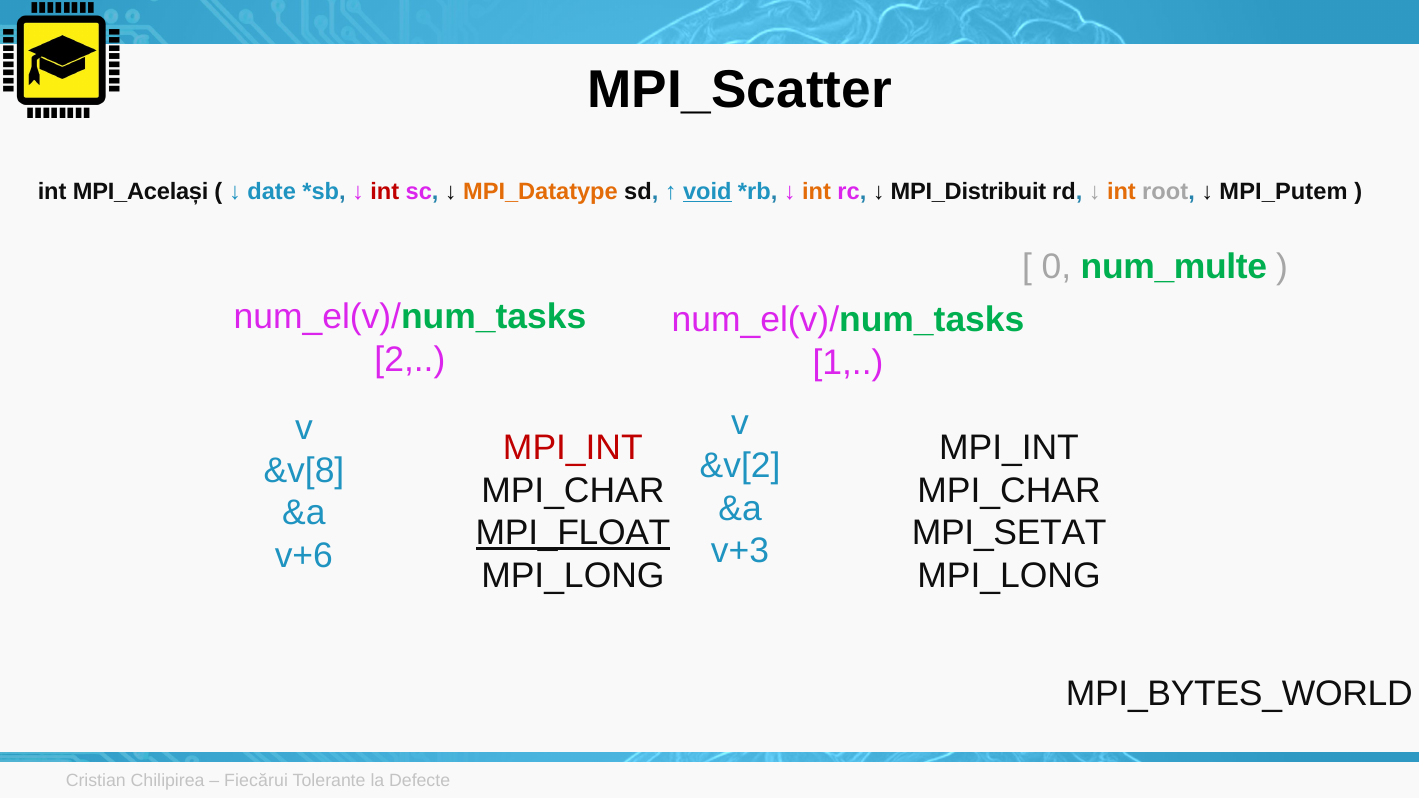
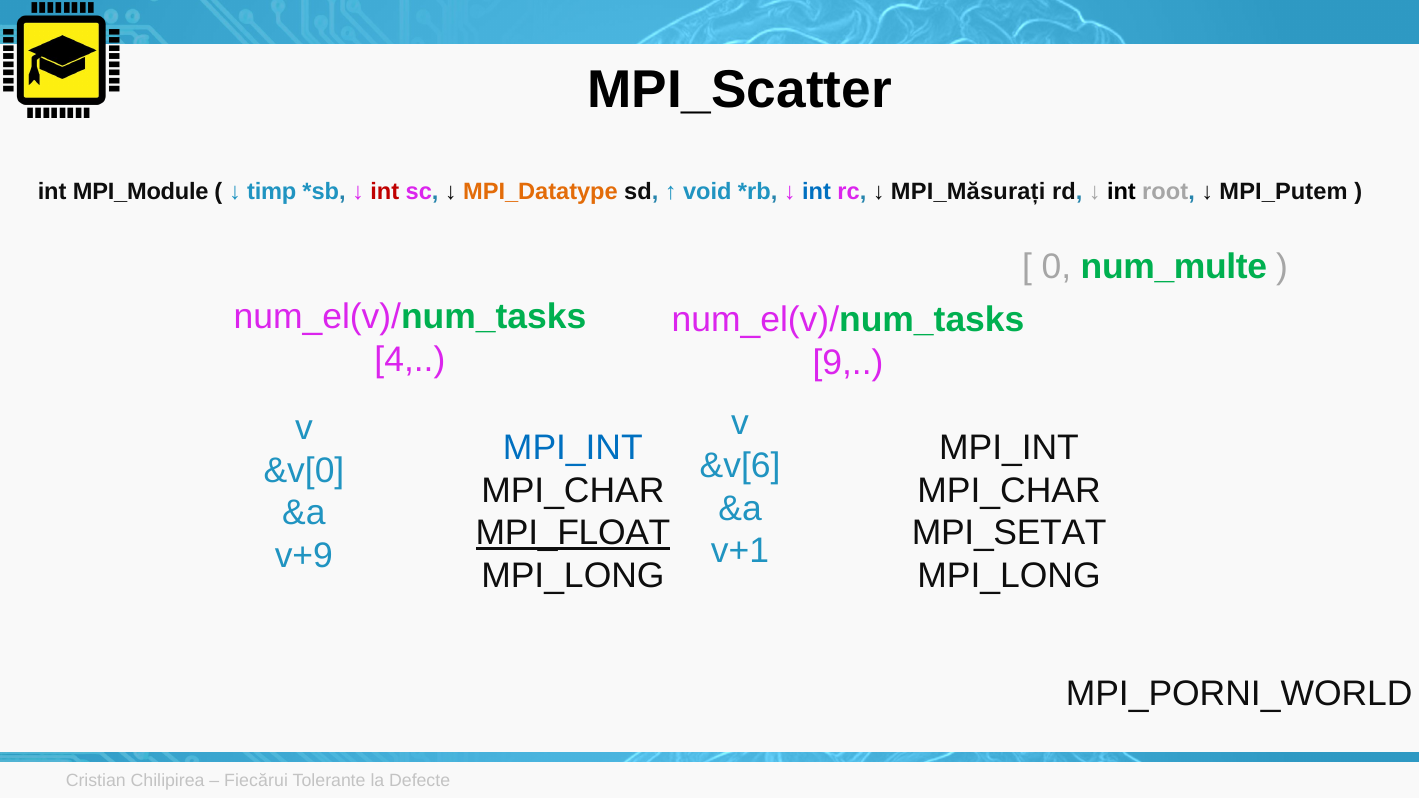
MPI_Același: MPI_Același -> MPI_Module
date: date -> timp
void underline: present -> none
int at (817, 192) colour: orange -> blue
MPI_Distribuit: MPI_Distribuit -> MPI_Măsurați
int at (1121, 192) colour: orange -> black
2: 2 -> 4
1: 1 -> 9
MPI_INT at (573, 448) colour: red -> blue
&v[2: &v[2 -> &v[6
&v[8: &v[8 -> &v[0
v+3: v+3 -> v+1
v+6: v+6 -> v+9
MPI_BYTES_WORLD: MPI_BYTES_WORLD -> MPI_PORNI_WORLD
